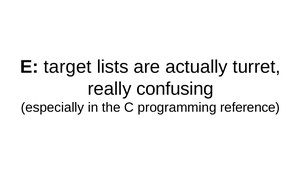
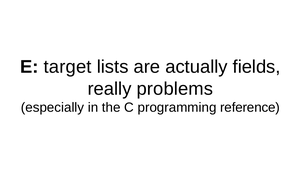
turret: turret -> fields
confusing: confusing -> problems
